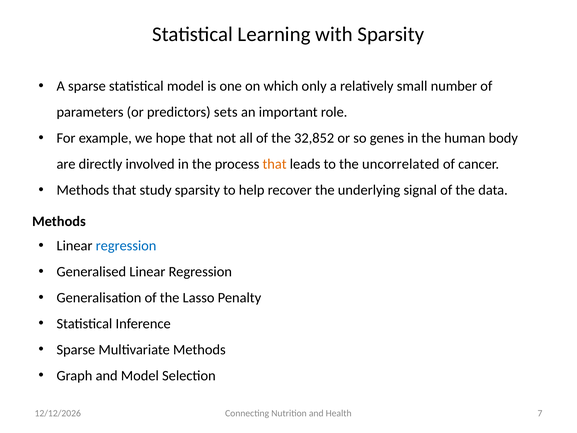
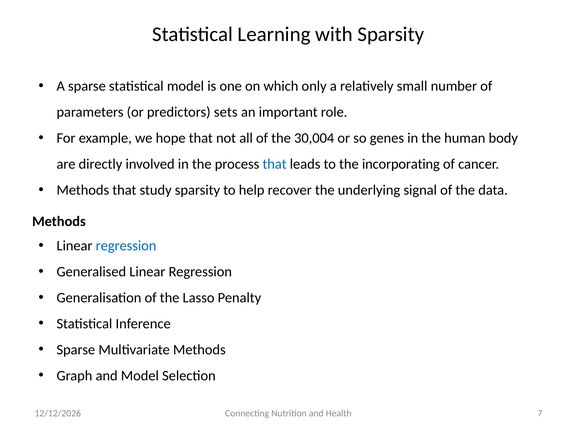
32,852: 32,852 -> 30,004
that at (275, 164) colour: orange -> blue
uncorrelated: uncorrelated -> incorporating
